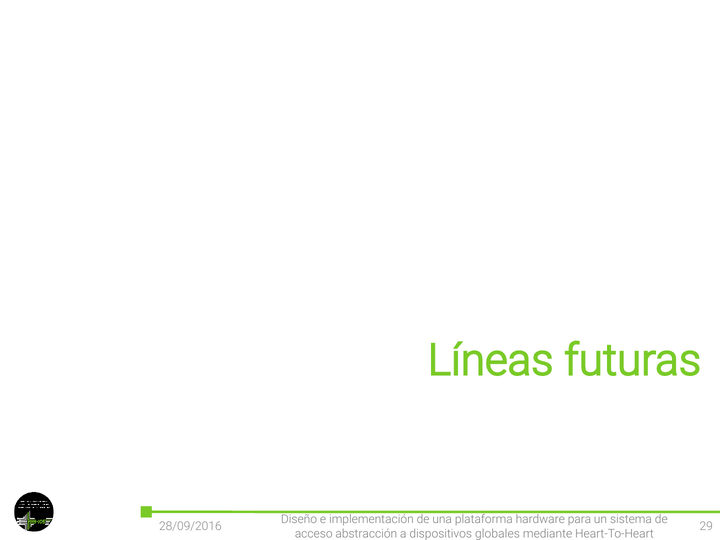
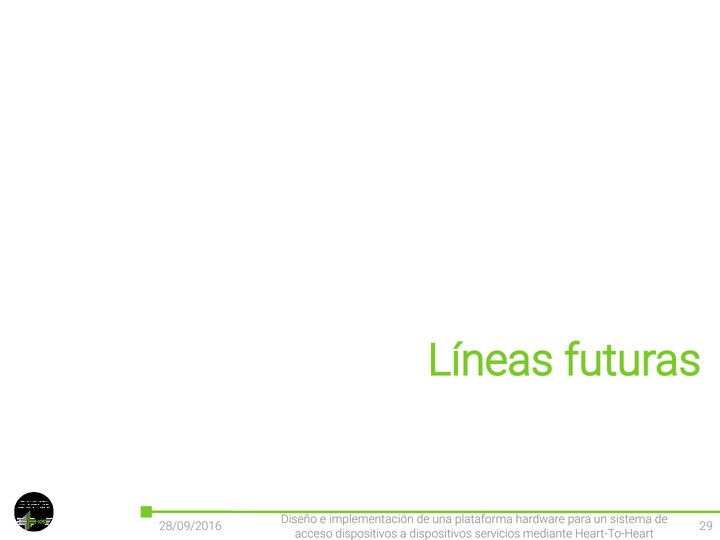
acceso abstracción: abstracción -> dispositivos
globales: globales -> servicios
